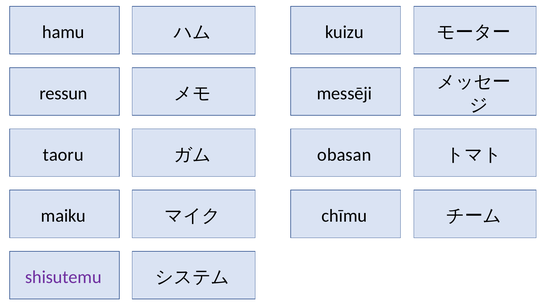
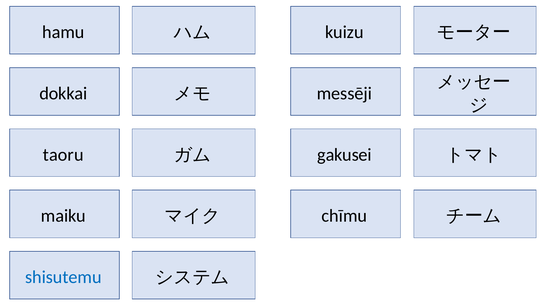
ressun: ressun -> dokkai
obasan: obasan -> gakusei
shisutemu colour: purple -> blue
